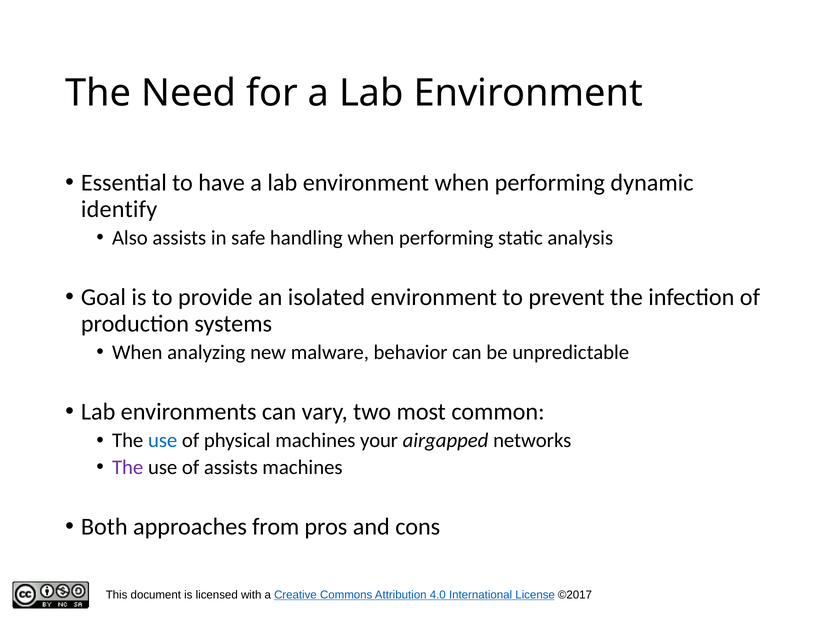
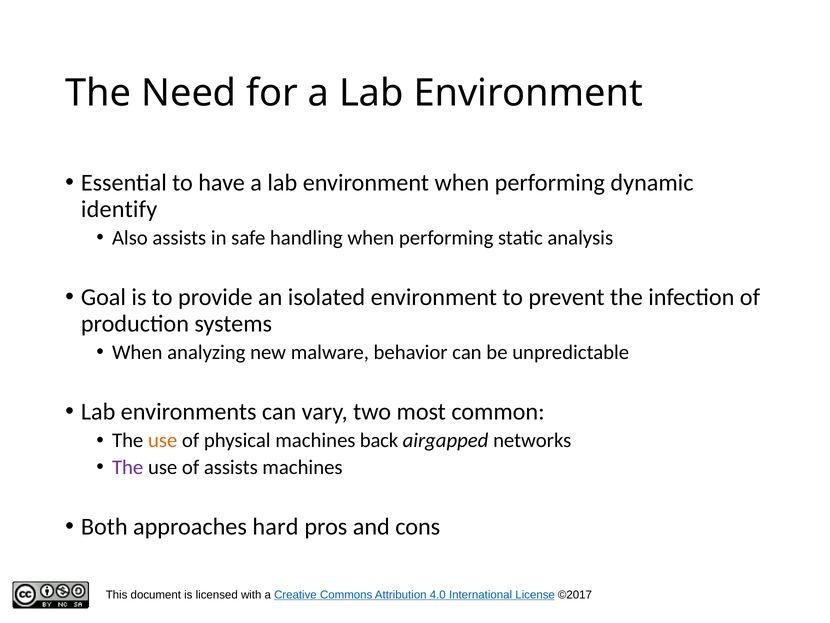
use at (163, 440) colour: blue -> orange
your: your -> back
from: from -> hard
